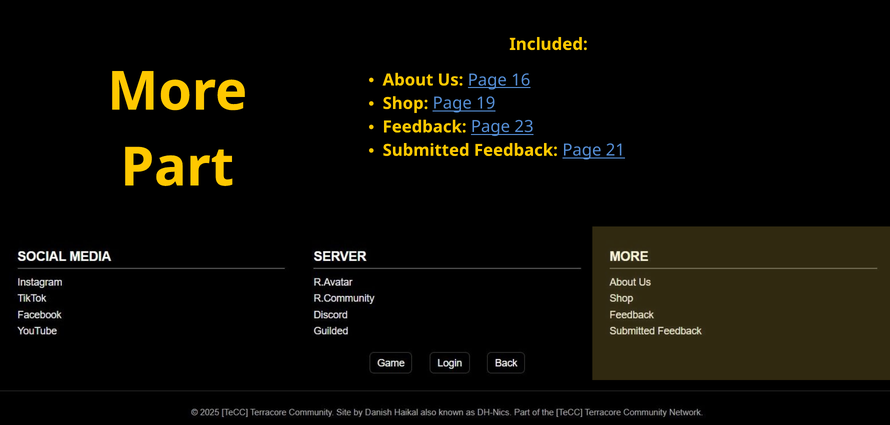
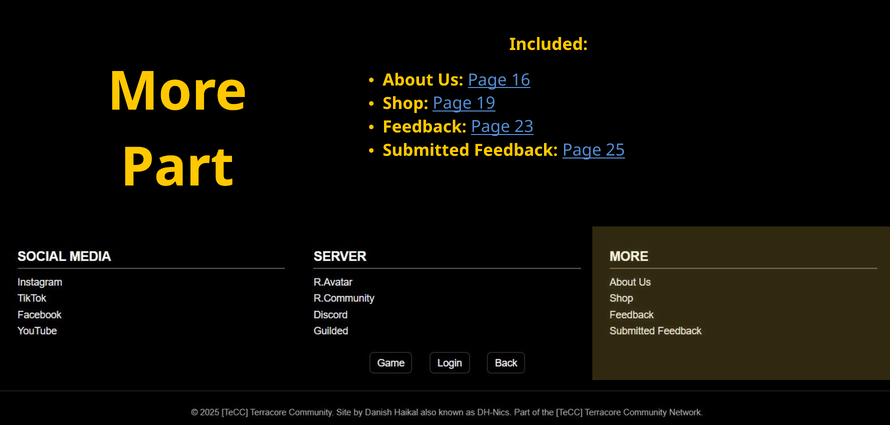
21: 21 -> 25
